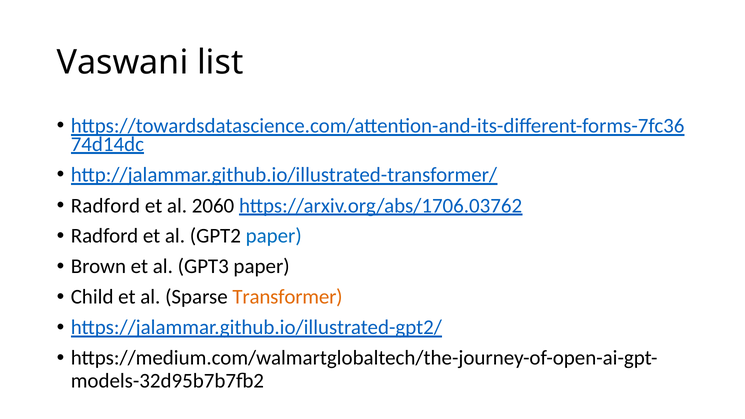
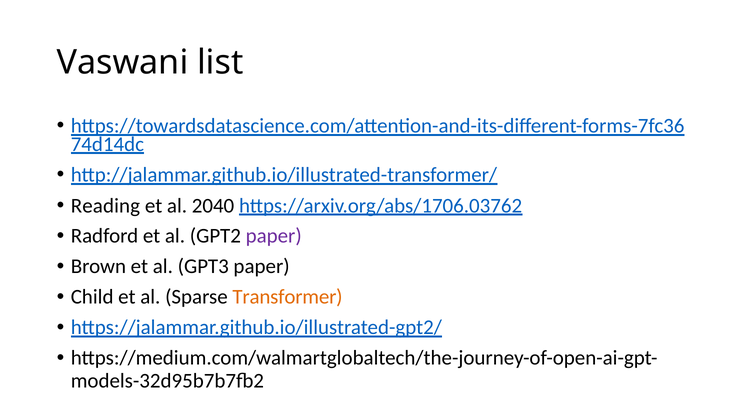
Radford at (105, 206): Radford -> Reading
2060: 2060 -> 2040
paper at (274, 236) colour: blue -> purple
